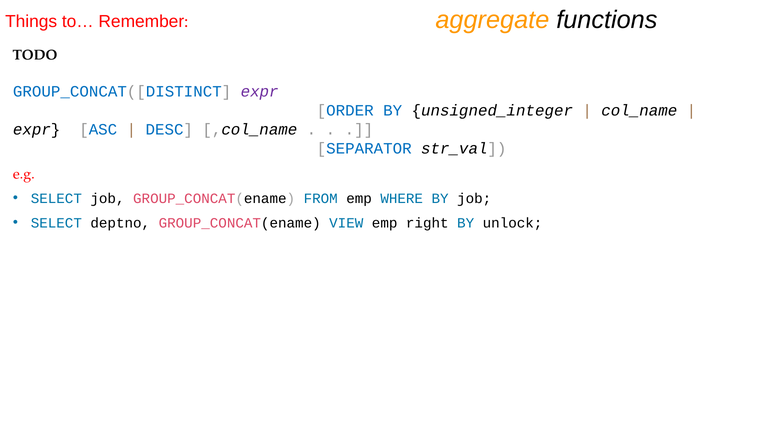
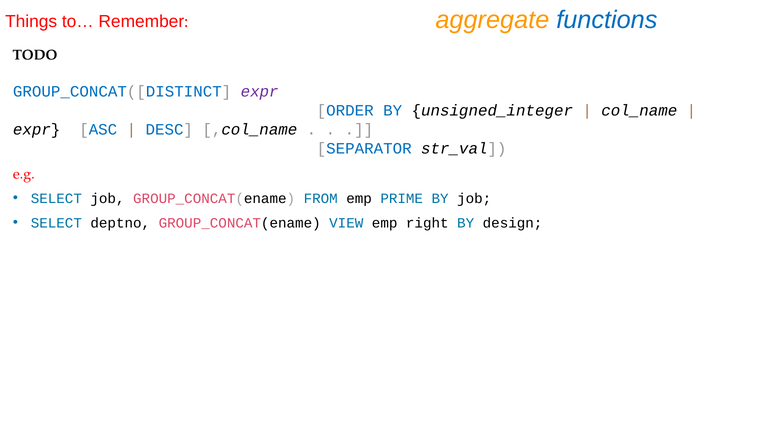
functions colour: black -> blue
WHERE: WHERE -> PRIME
unlock: unlock -> design
